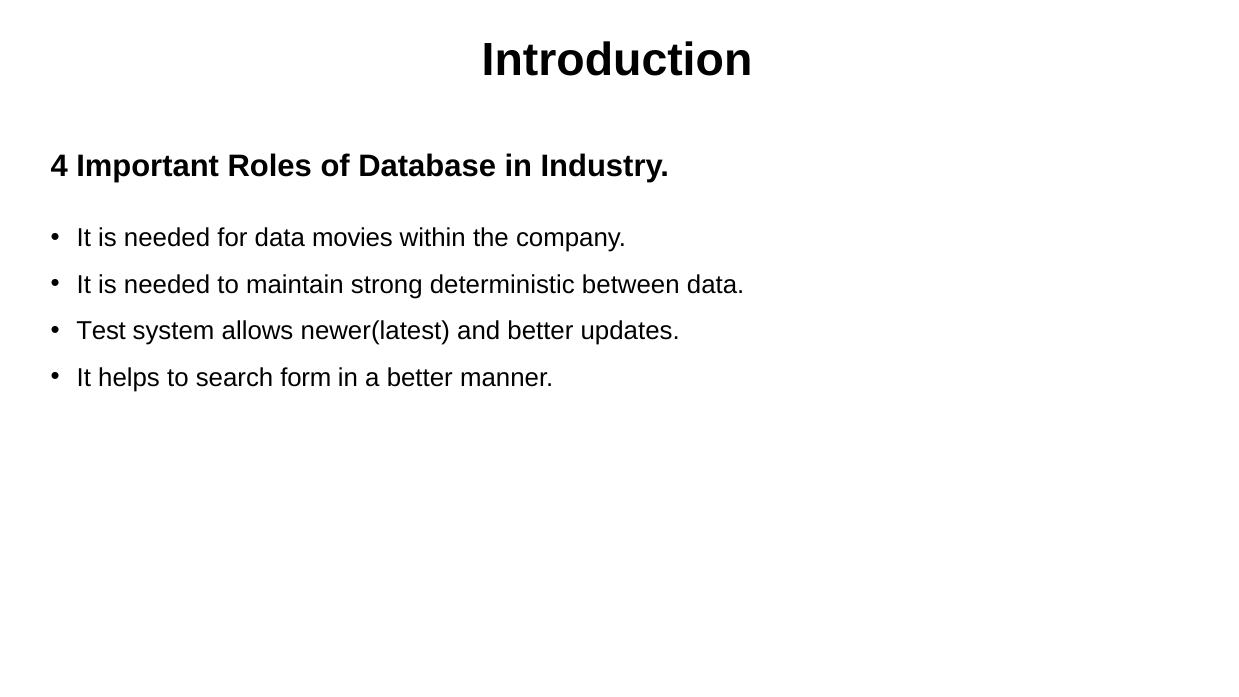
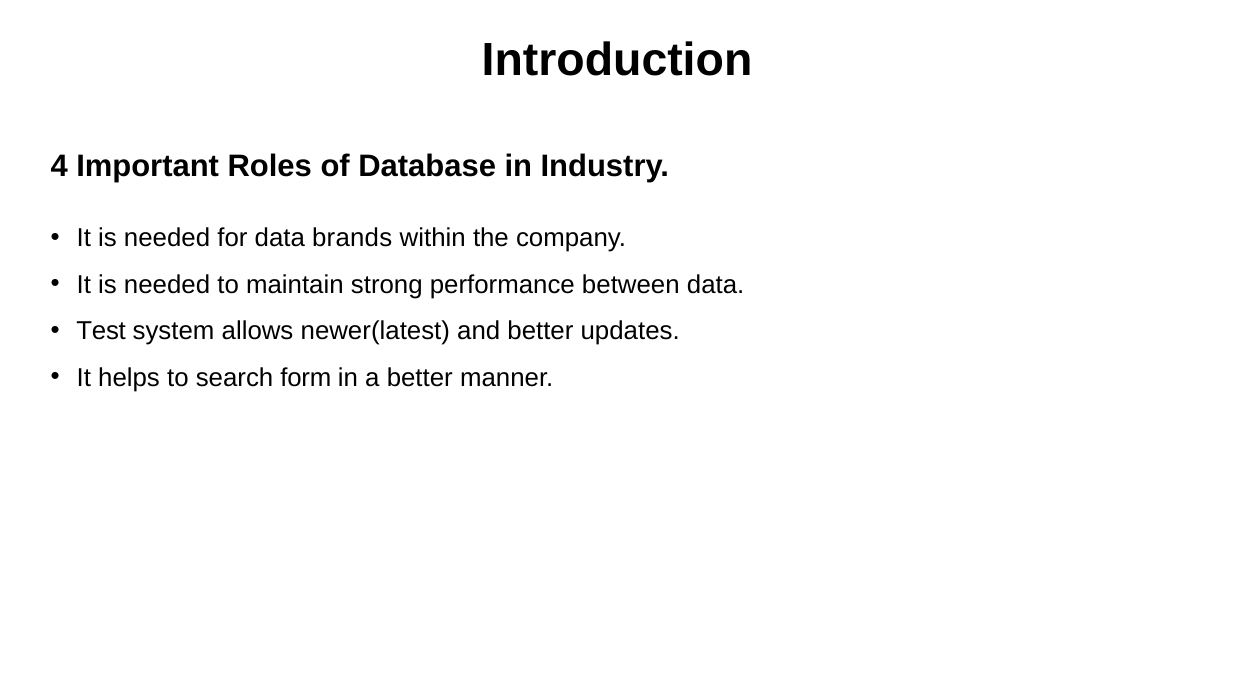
movies: movies -> brands
deterministic: deterministic -> performance
